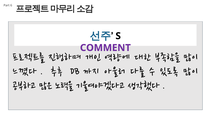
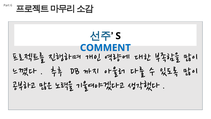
COMMENT colour: purple -> blue
